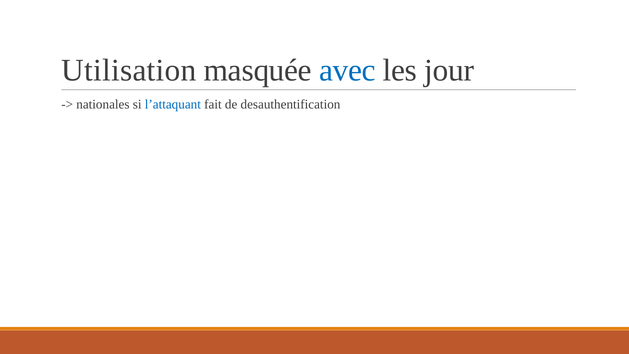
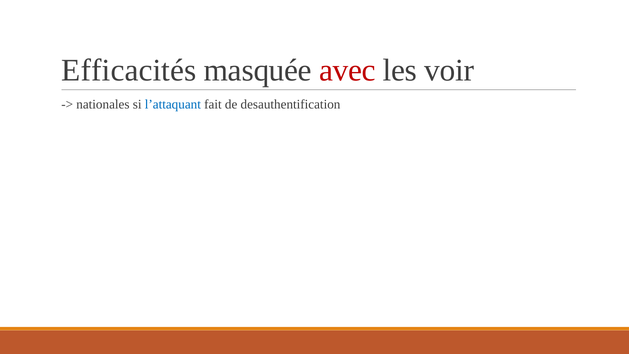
Utilisation: Utilisation -> Efficacités
avec colour: blue -> red
jour: jour -> voir
